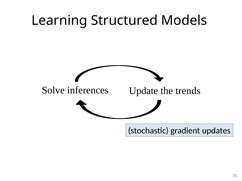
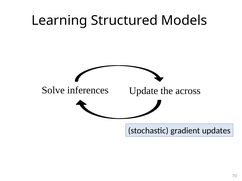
trends: trends -> across
